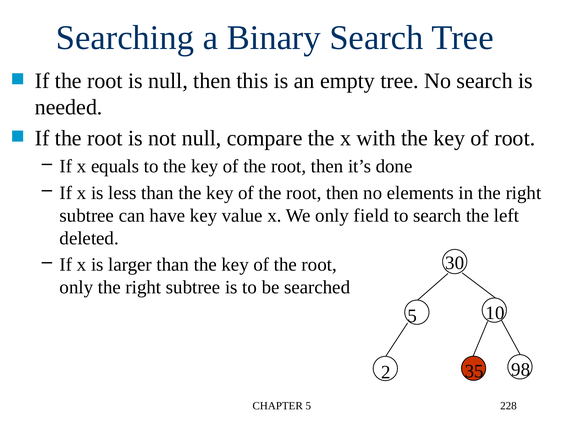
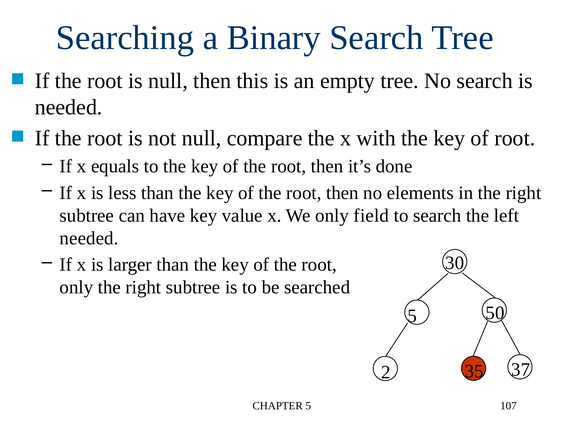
deleted at (89, 238): deleted -> needed
10: 10 -> 50
98: 98 -> 37
228: 228 -> 107
